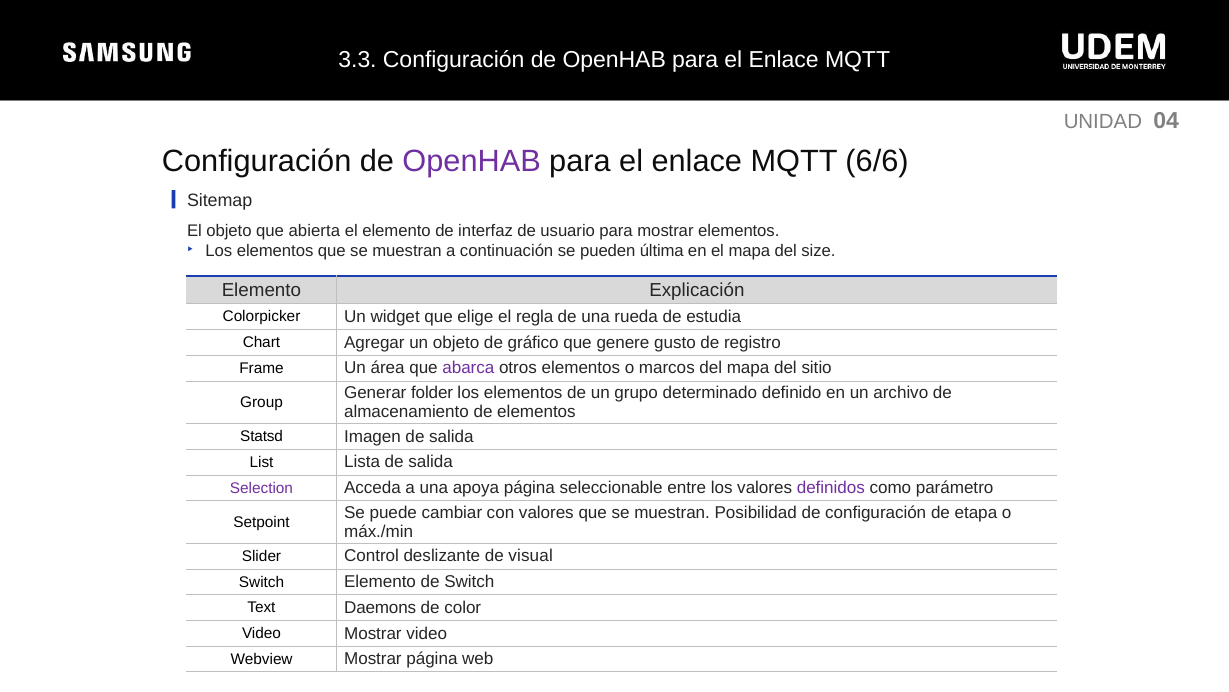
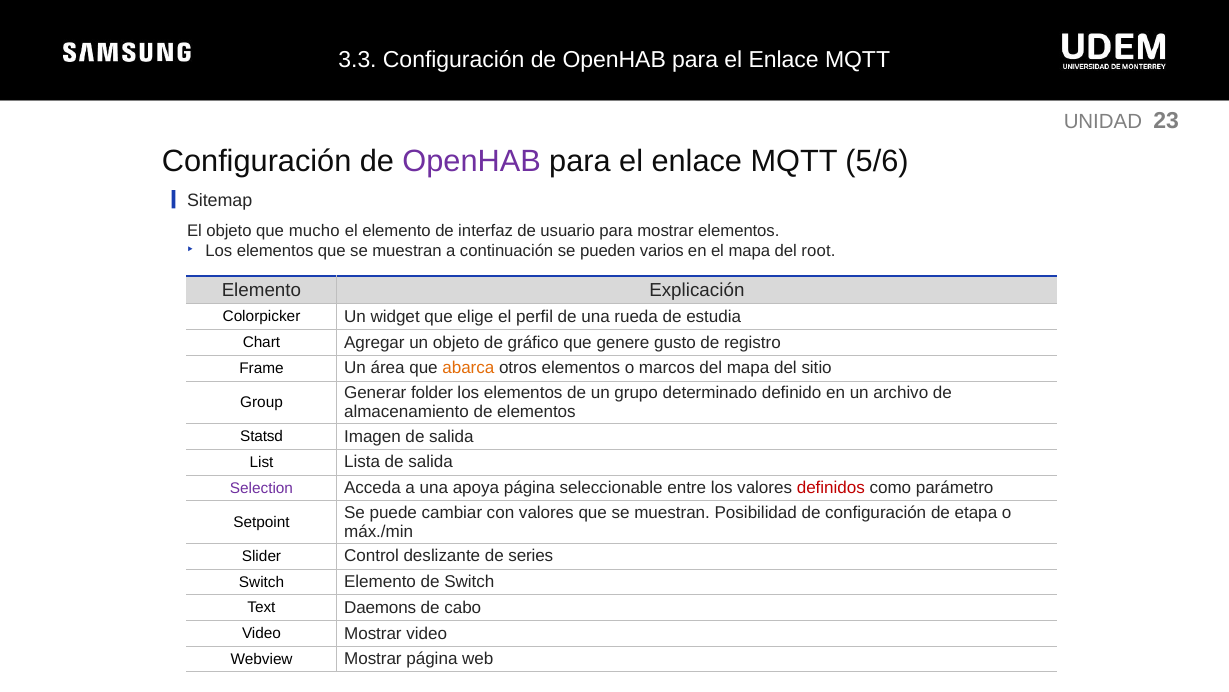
04: 04 -> 23
6/6: 6/6 -> 5/6
abierta: abierta -> mucho
última: última -> varios
size: size -> root
regla: regla -> perfil
abarca colour: purple -> orange
definidos colour: purple -> red
visual: visual -> series
color: color -> cabo
